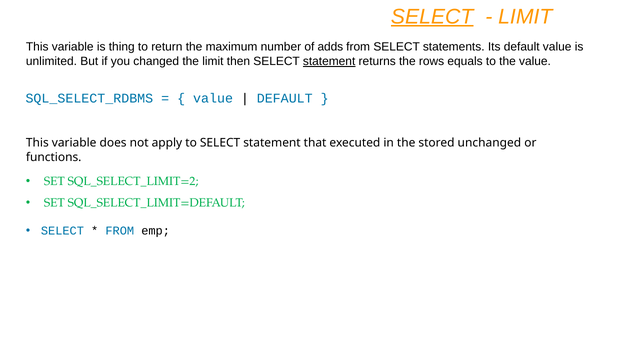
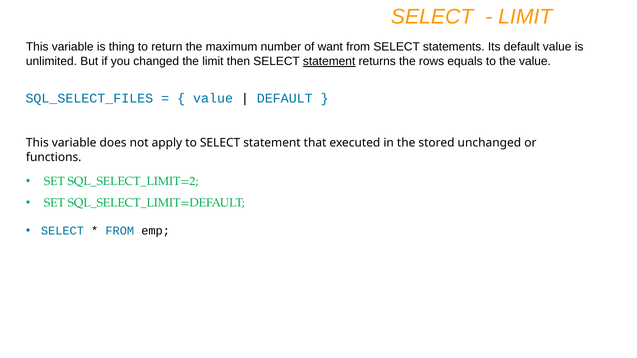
SELECT at (432, 17) underline: present -> none
adds: adds -> want
SQL_SELECT_RDBMS: SQL_SELECT_RDBMS -> SQL_SELECT_FILES
